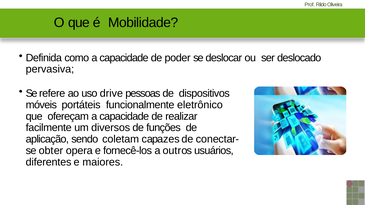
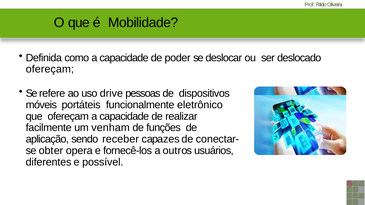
pervasiva at (50, 69): pervasiva -> ofereçam
diversos: diversos -> venham
coletam: coletam -> receber
maiores: maiores -> possível
